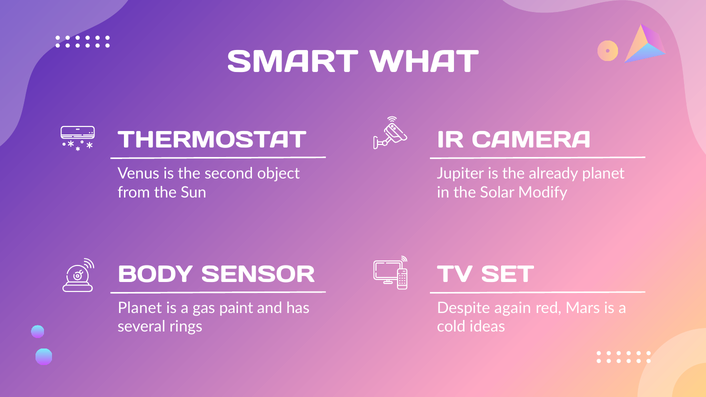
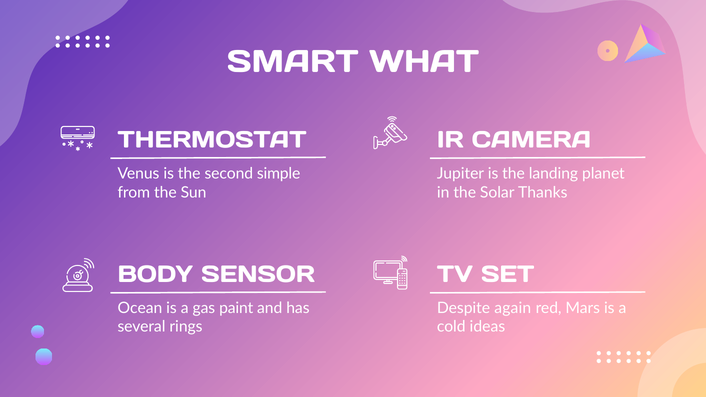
object: object -> simple
already: already -> landing
Modify: Modify -> Thanks
Planet at (140, 308): Planet -> Ocean
